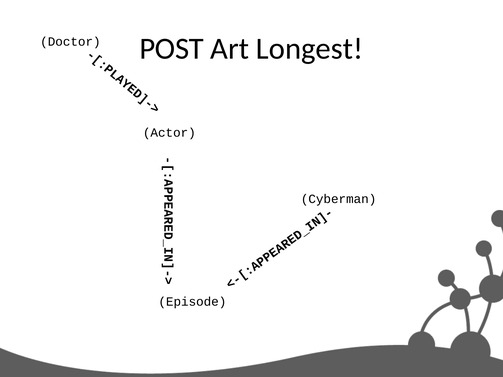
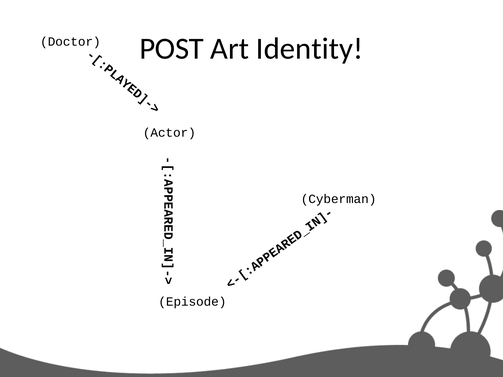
Longest: Longest -> Identity
